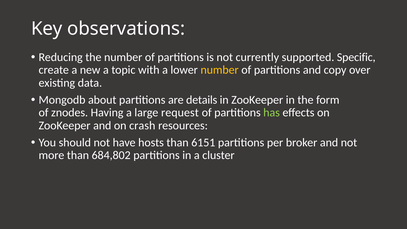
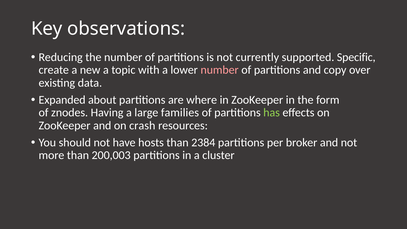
number at (220, 70) colour: yellow -> pink
Mongodb: Mongodb -> Expanded
details: details -> where
request: request -> families
6151: 6151 -> 2384
684,802: 684,802 -> 200,003
